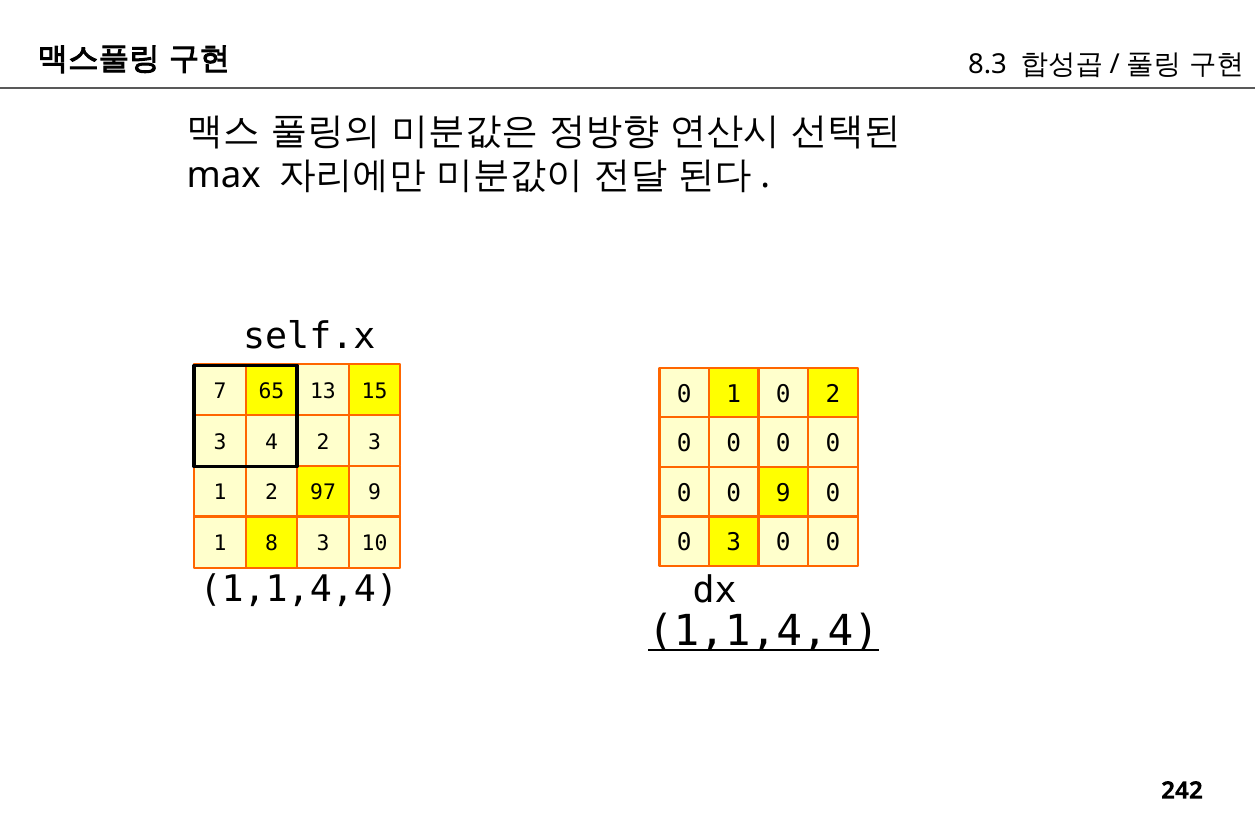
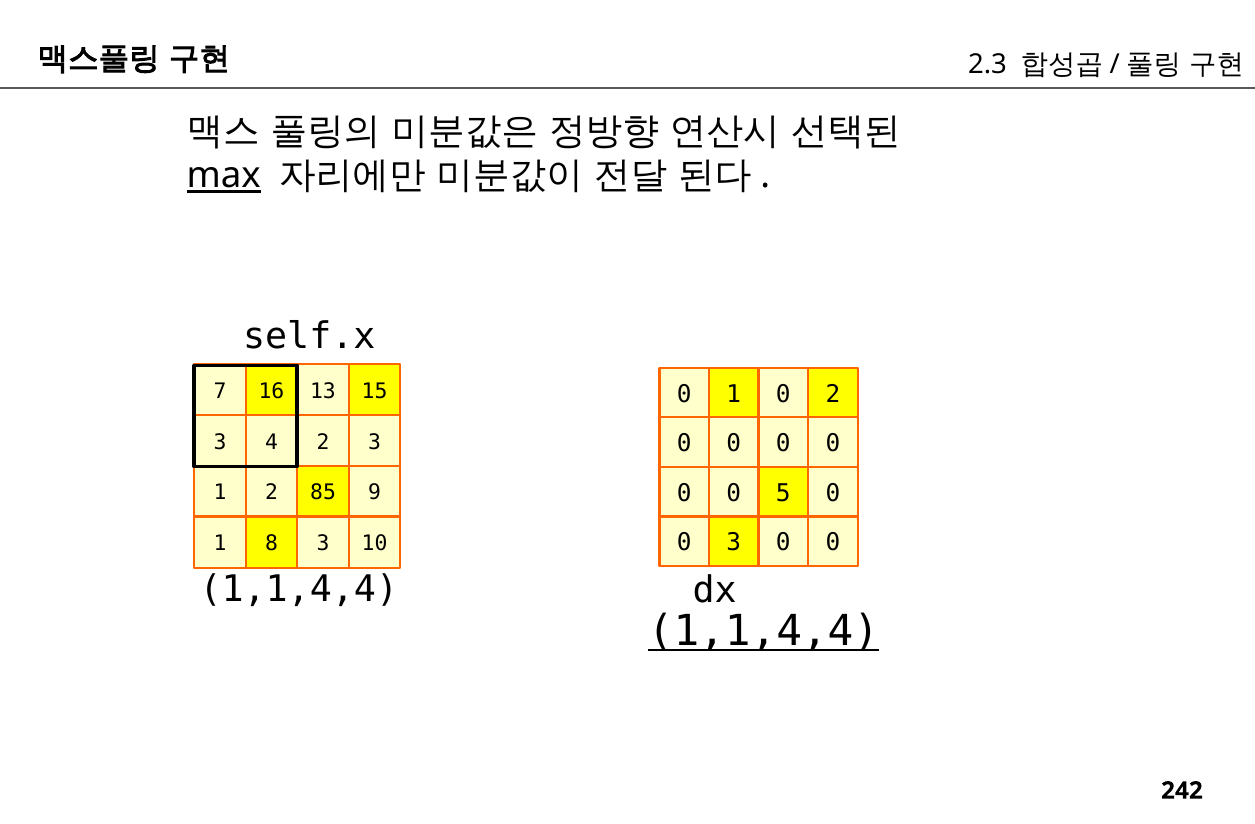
8.3: 8.3 -> 2.3
max underline: none -> present
65: 65 -> 16
0 9: 9 -> 5
97: 97 -> 85
